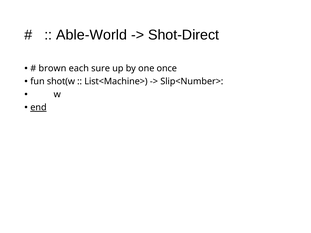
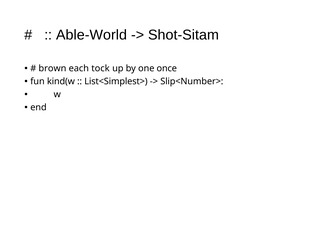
Shot-Direct: Shot-Direct -> Shot-Sitam
sure: sure -> tock
shot(w: shot(w -> kind(w
List<Machine>: List<Machine> -> List<Simplest>
end underline: present -> none
